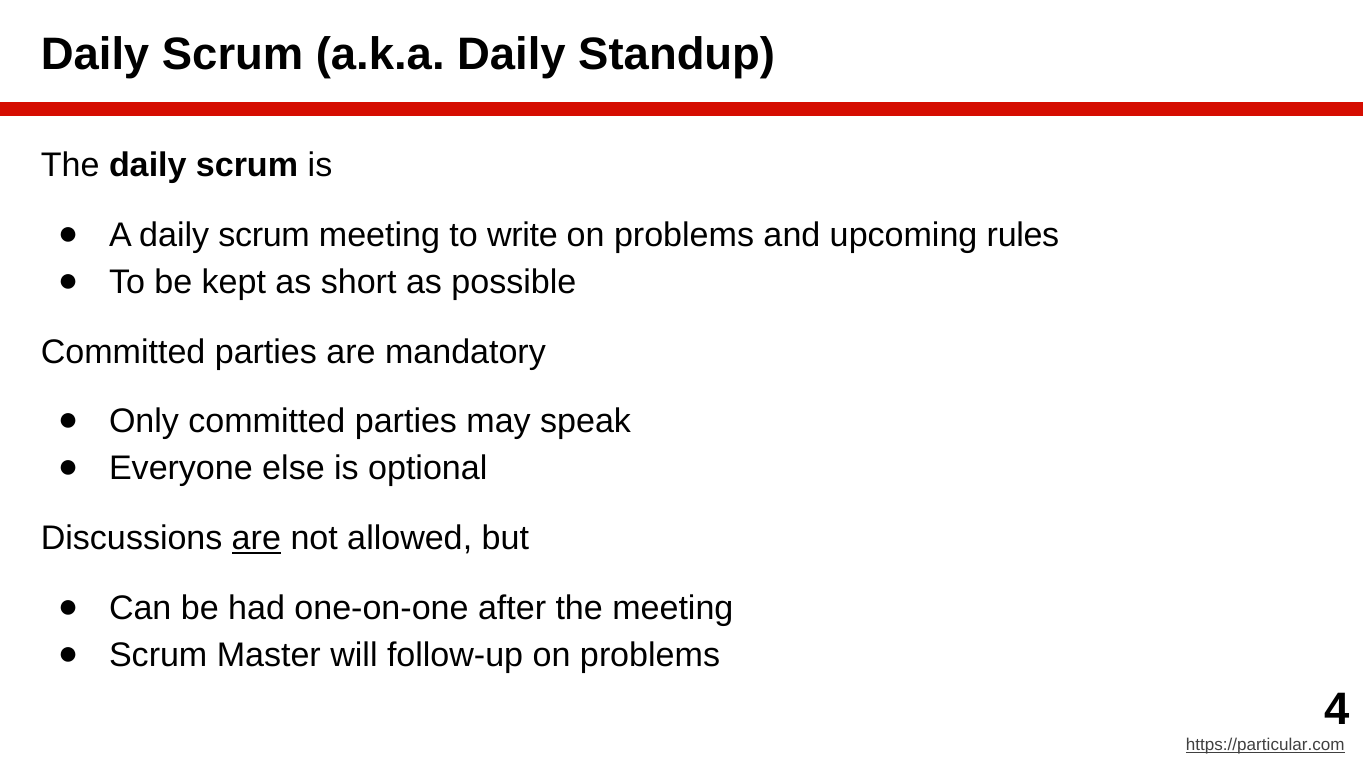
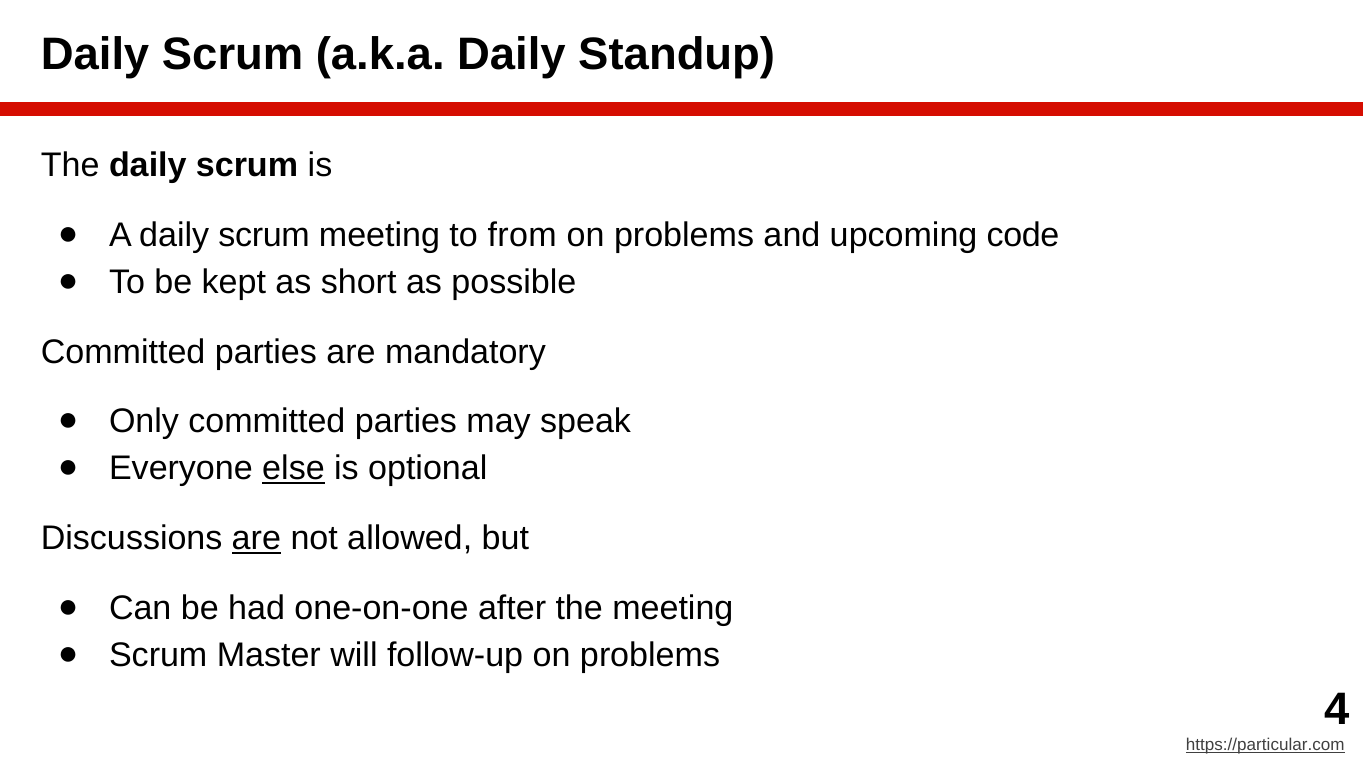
write: write -> from
rules: rules -> code
else underline: none -> present
